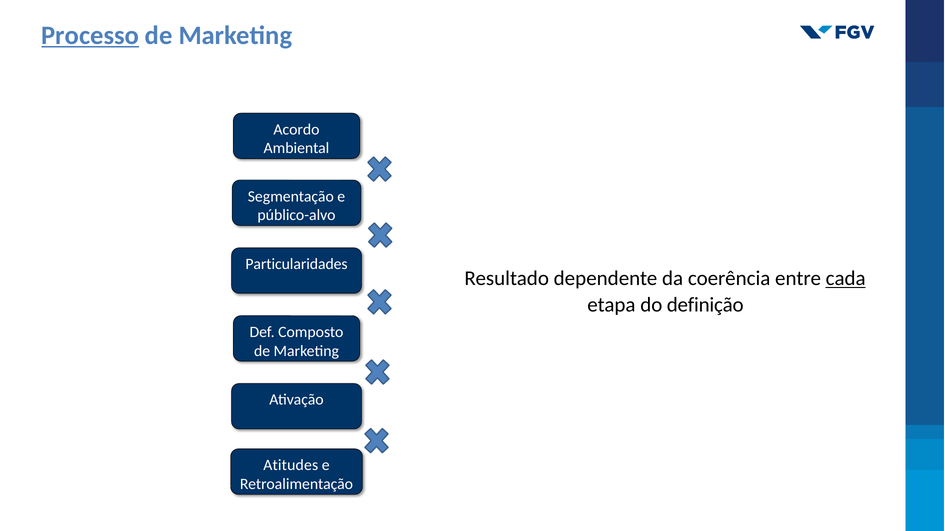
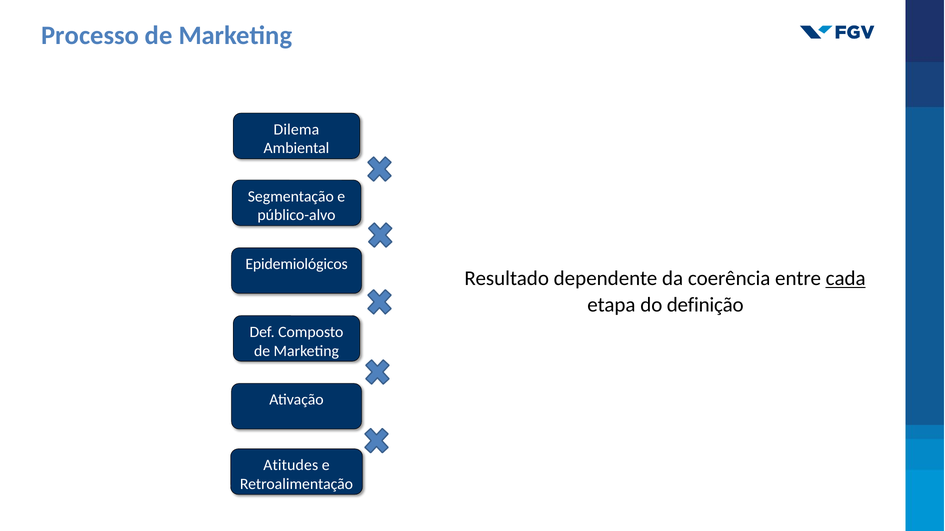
Processo underline: present -> none
Acordo: Acordo -> Dilema
Particularidades: Particularidades -> Epidemiológicos
